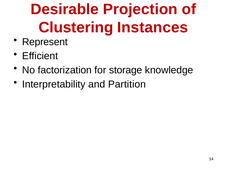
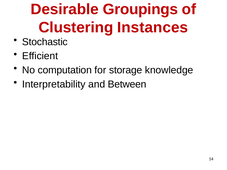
Projection: Projection -> Groupings
Represent: Represent -> Stochastic
factorization: factorization -> computation
Partition: Partition -> Between
